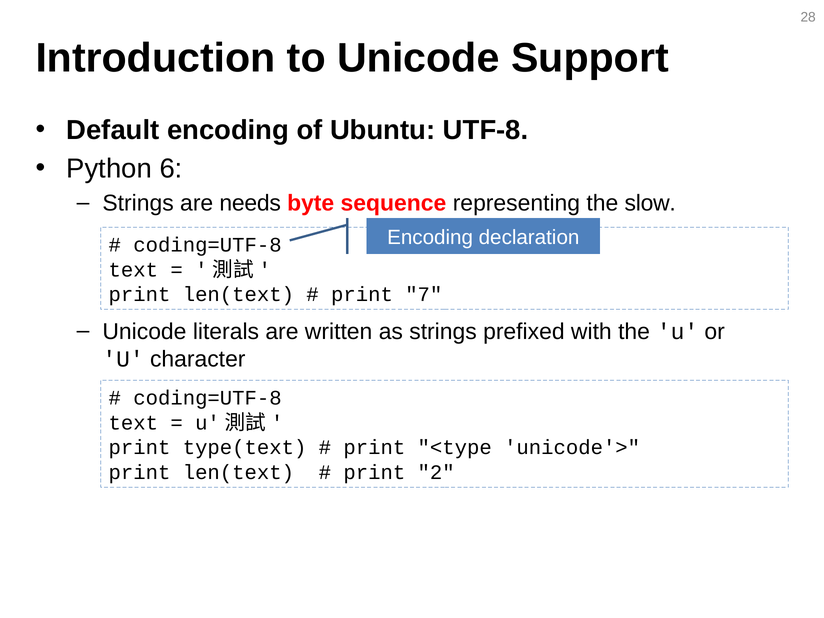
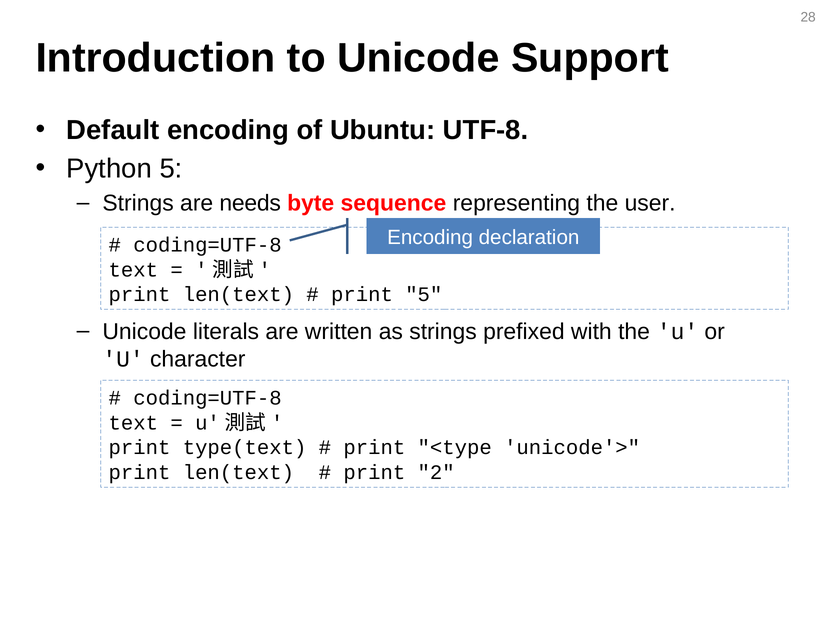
Python 6: 6 -> 5
slow: slow -> user
print 7: 7 -> 5
